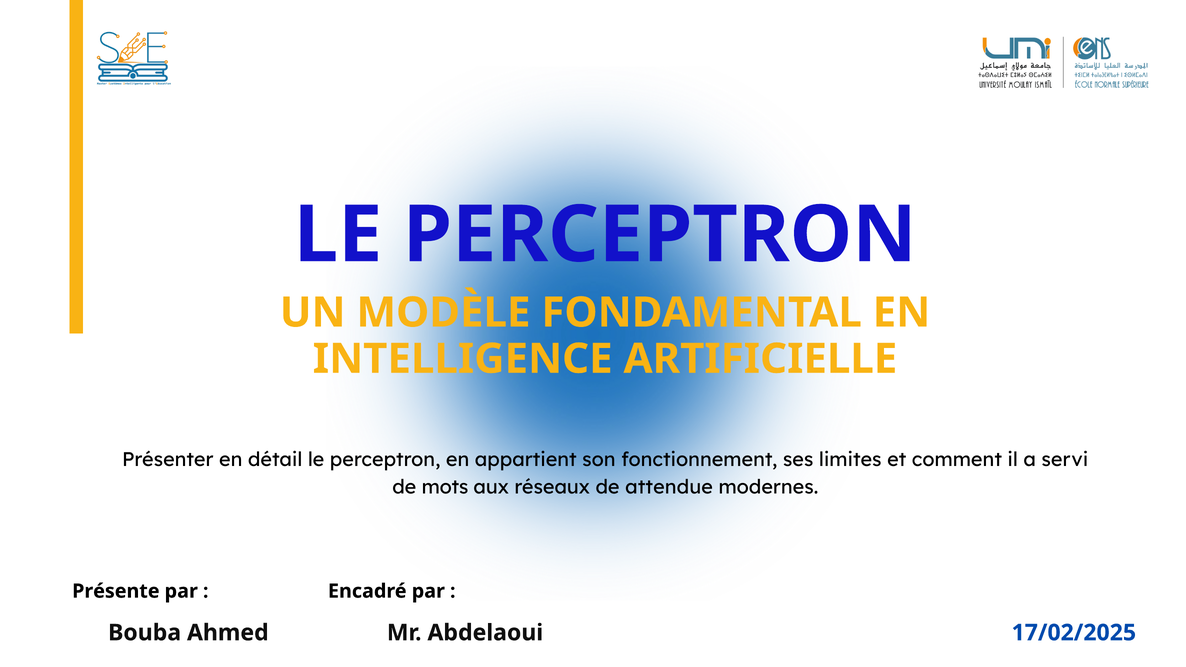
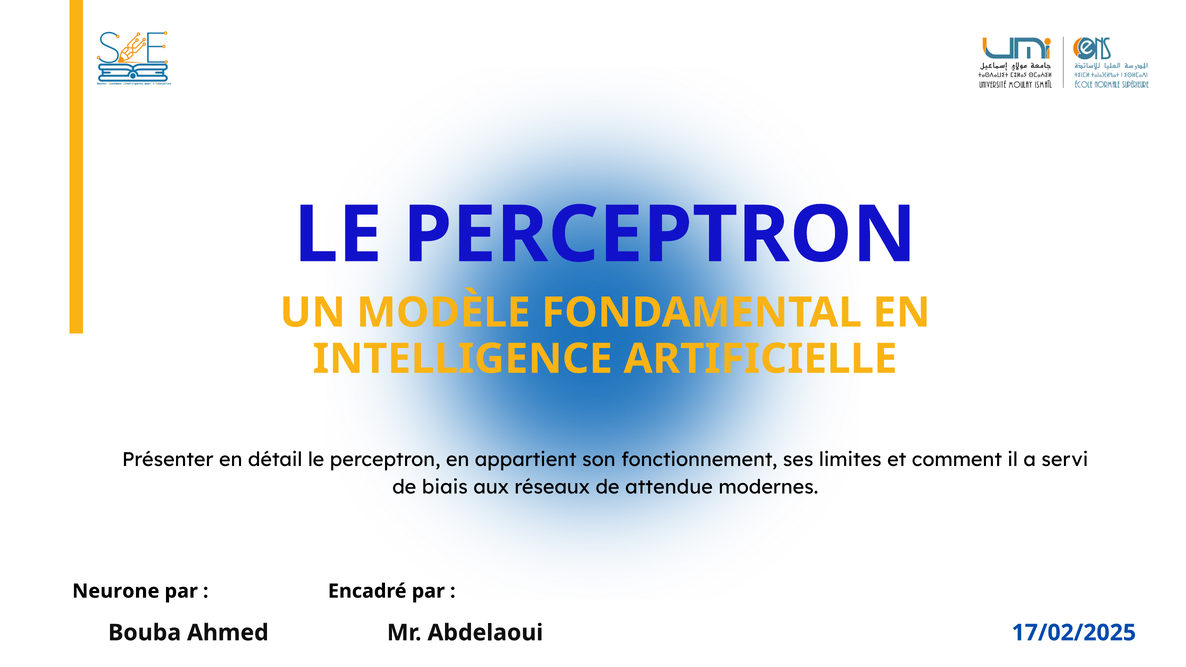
mots: mots -> biais
Présente: Présente -> Neurone
